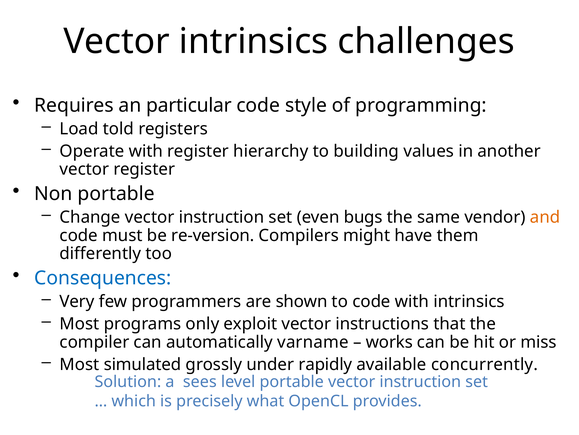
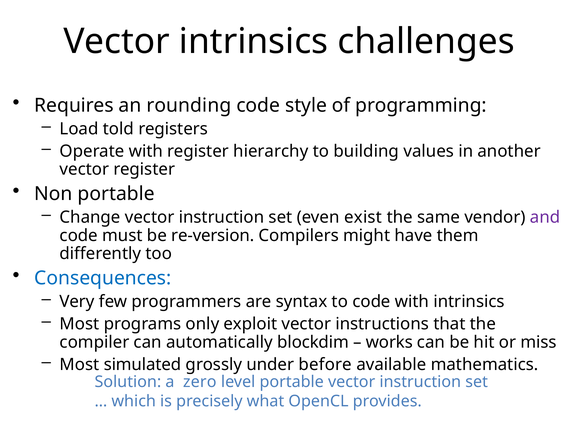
particular: particular -> rounding
bugs: bugs -> exist
and colour: orange -> purple
shown: shown -> syntax
varname: varname -> blockdim
rapidly: rapidly -> before
concurrently: concurrently -> mathematics
sees: sees -> zero
